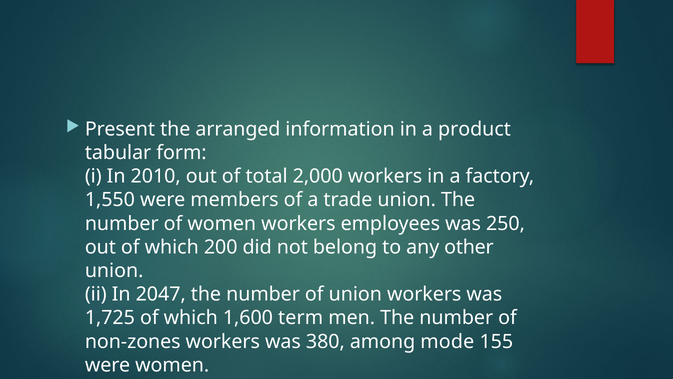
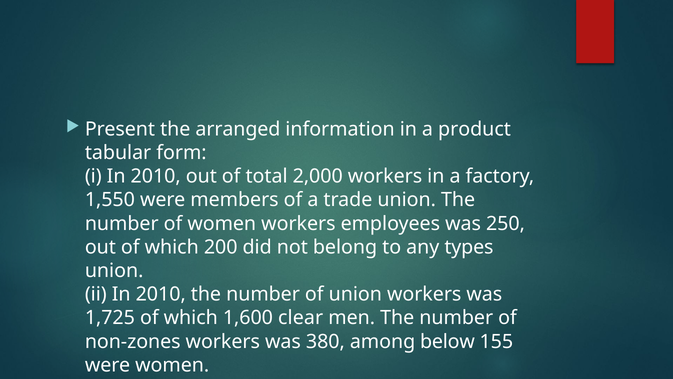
other: other -> types
ii In 2047: 2047 -> 2010
term: term -> clear
mode: mode -> below
